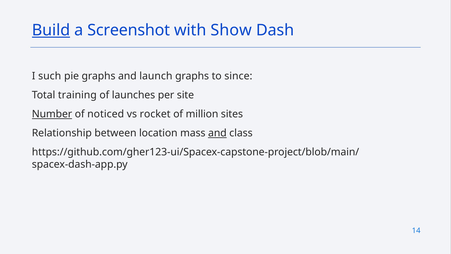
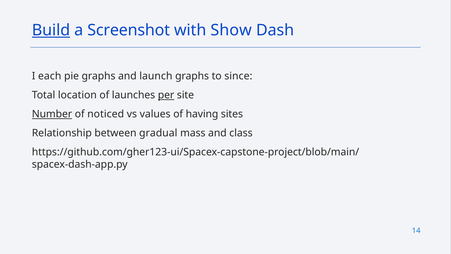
such: such -> each
training: training -> location
per underline: none -> present
rocket: rocket -> values
million: million -> having
location: location -> gradual
and at (217, 133) underline: present -> none
